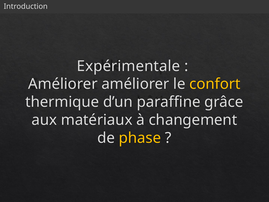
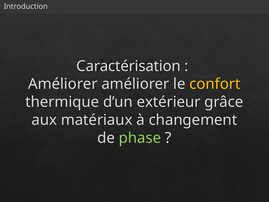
Expérimentale: Expérimentale -> Caractérisation
paraffine: paraffine -> extérieur
phase colour: yellow -> light green
